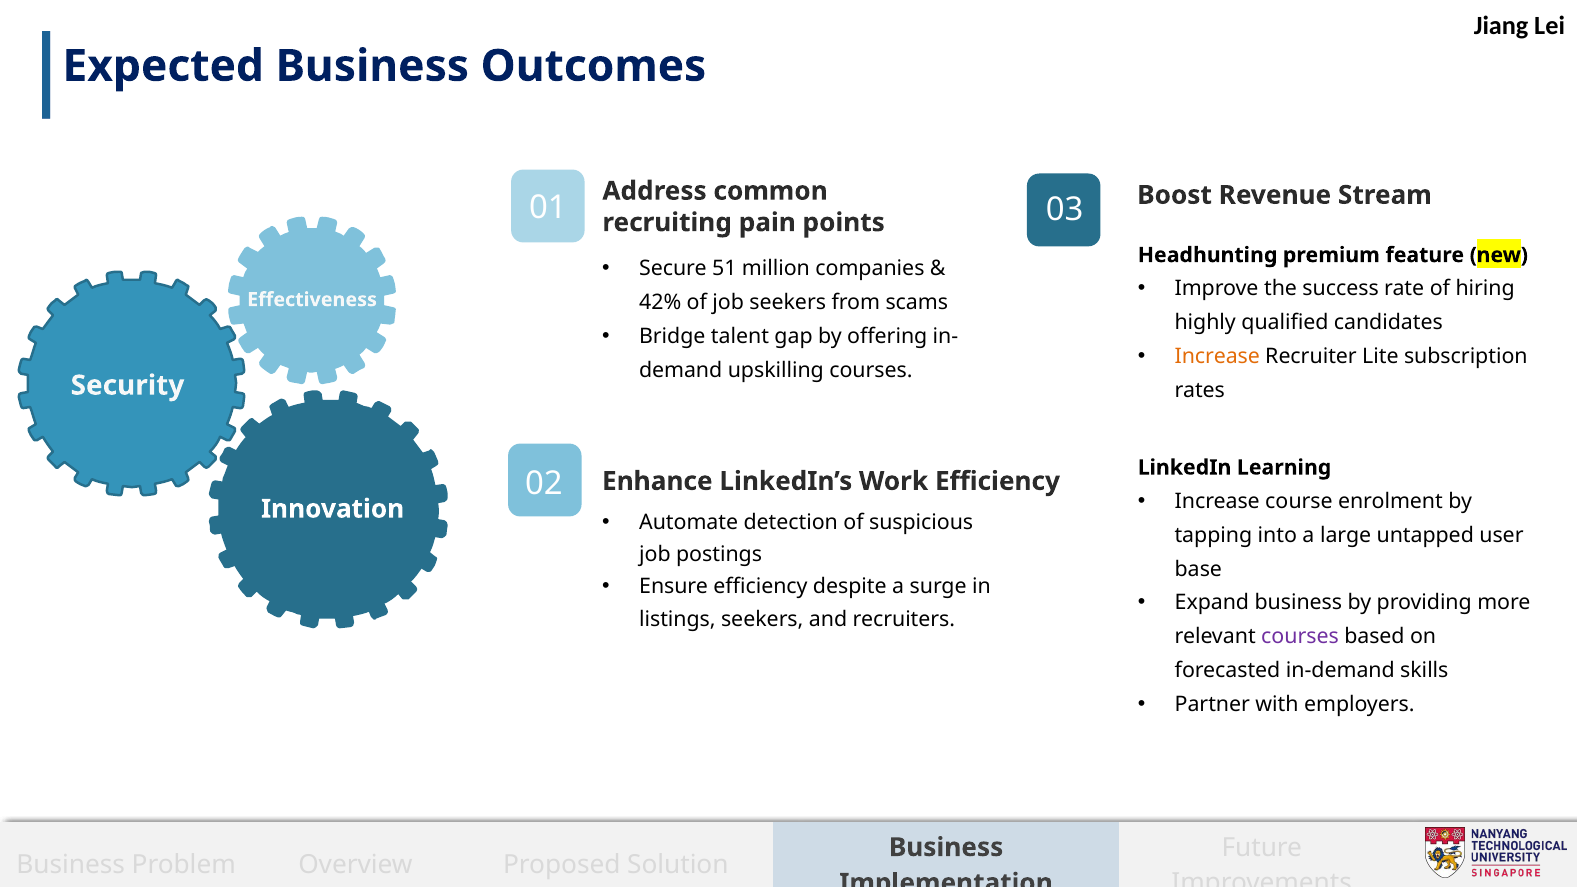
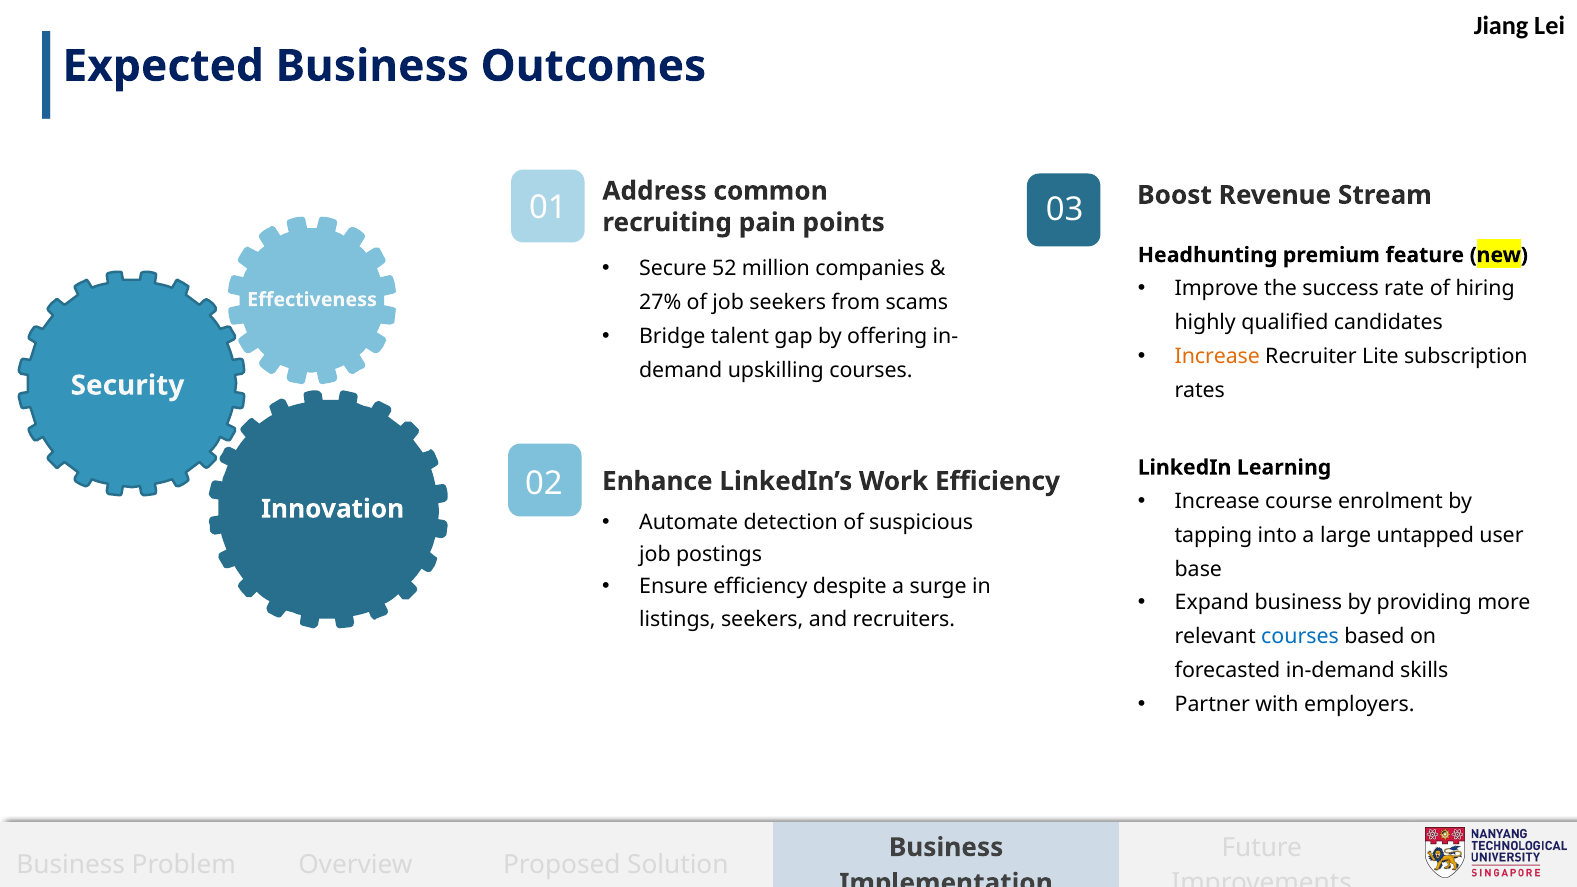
51: 51 -> 52
42%: 42% -> 27%
courses at (1300, 637) colour: purple -> blue
